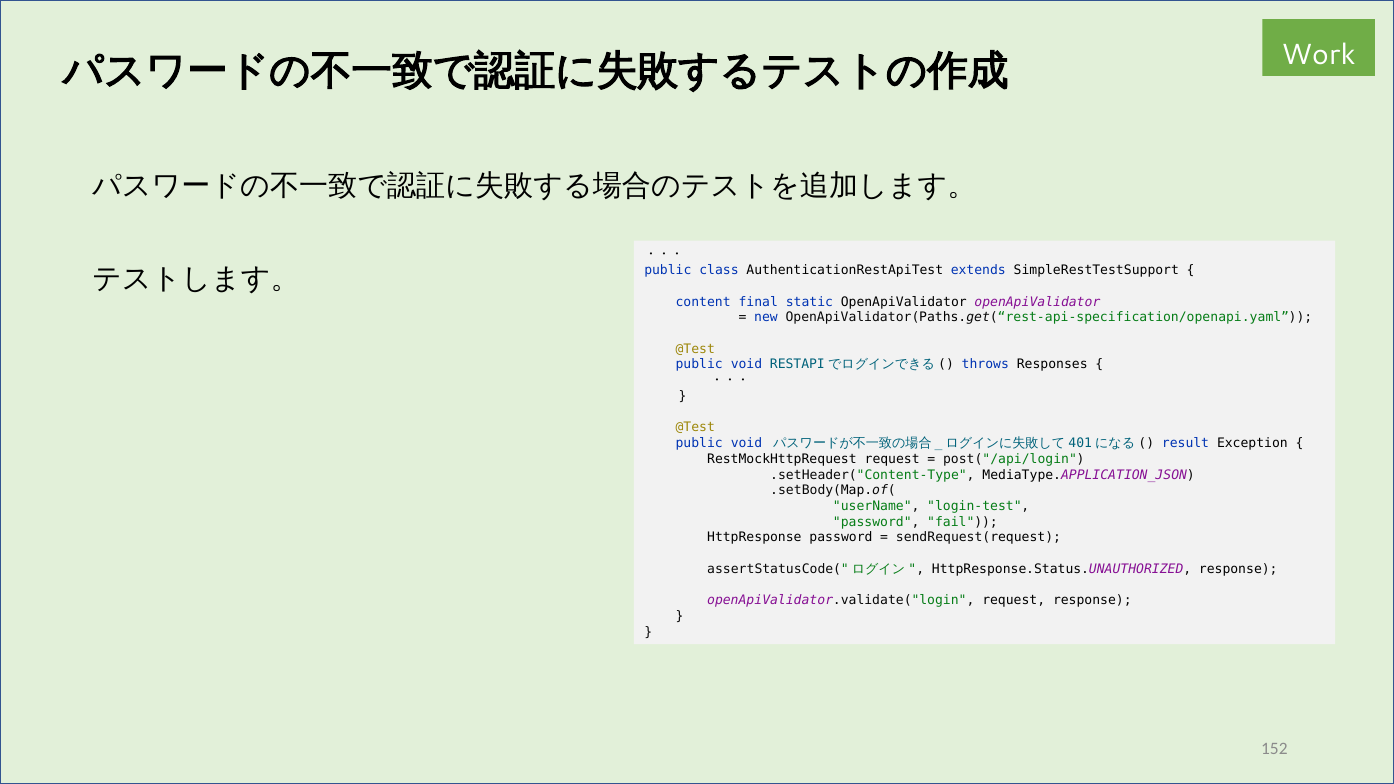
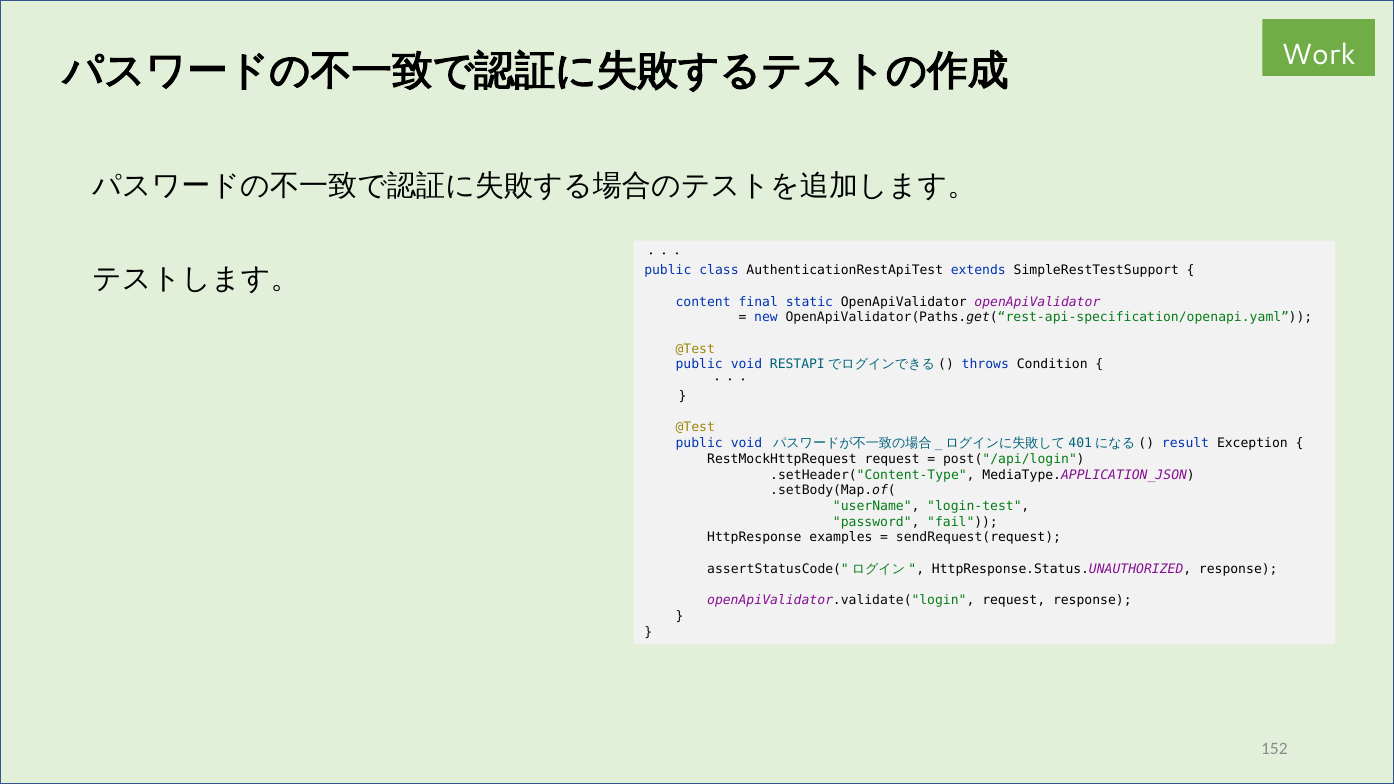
Responses: Responses -> Condition
HttpResponse password: password -> examples
